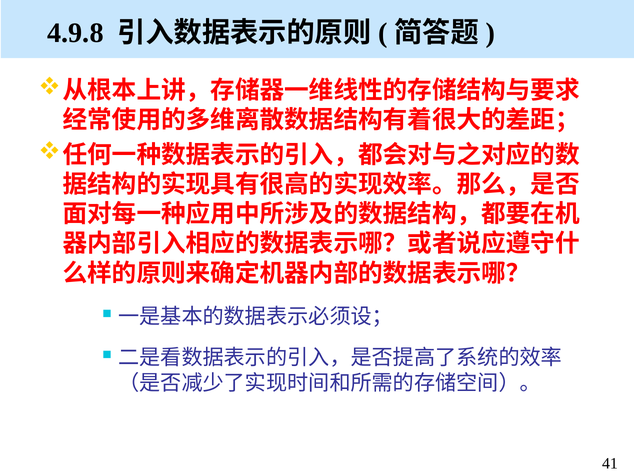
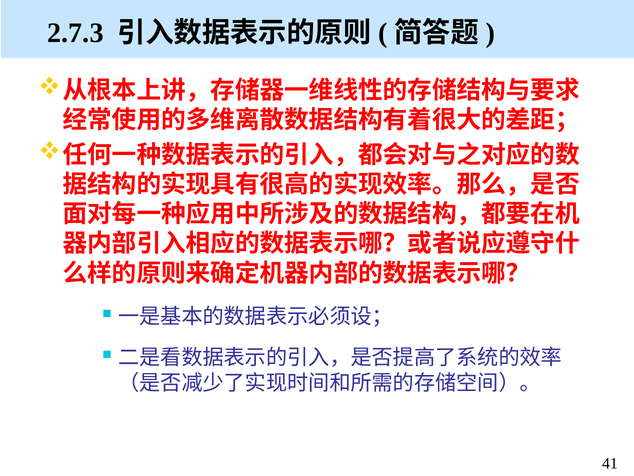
4.9.8: 4.9.8 -> 2.7.3
